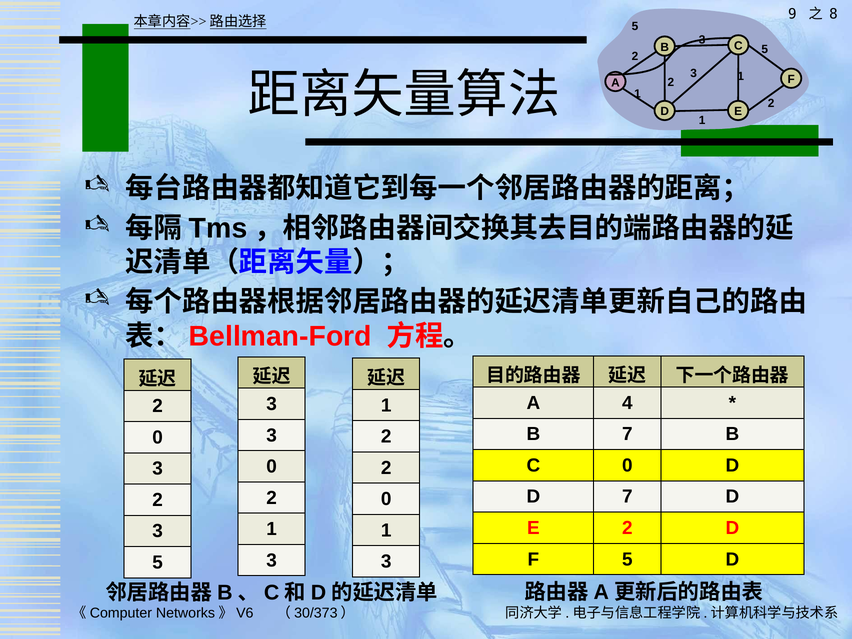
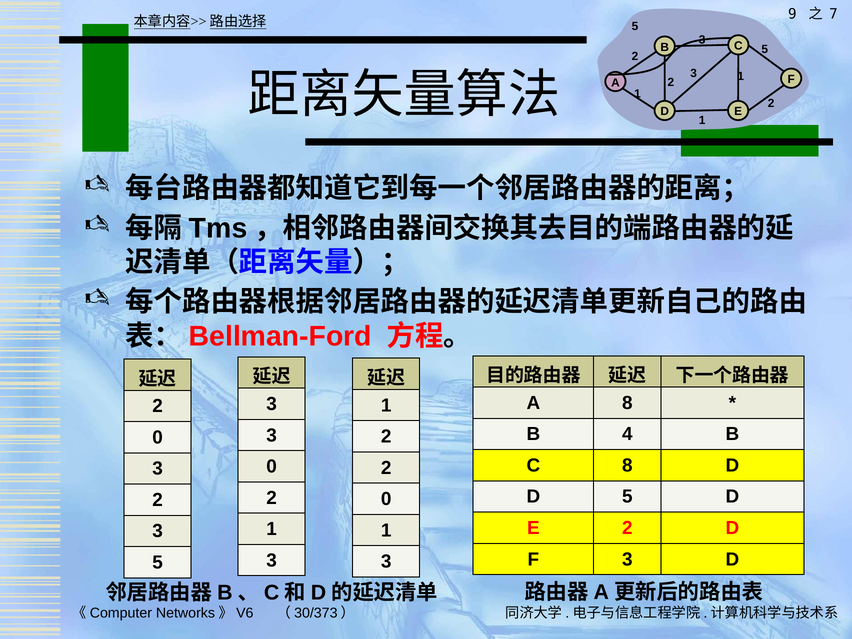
8: 8 -> 7
A 4: 4 -> 8
B 7: 7 -> 4
C 0: 0 -> 8
D 7: 7 -> 5
5 at (627, 559): 5 -> 3
